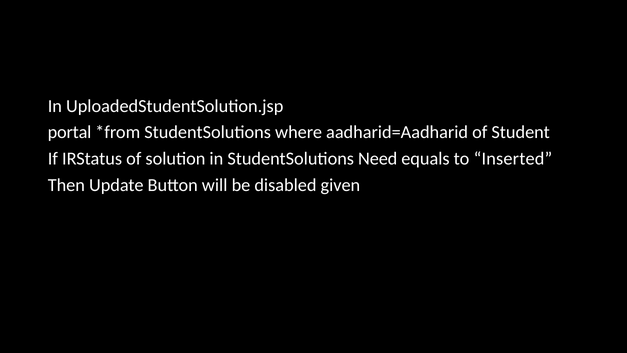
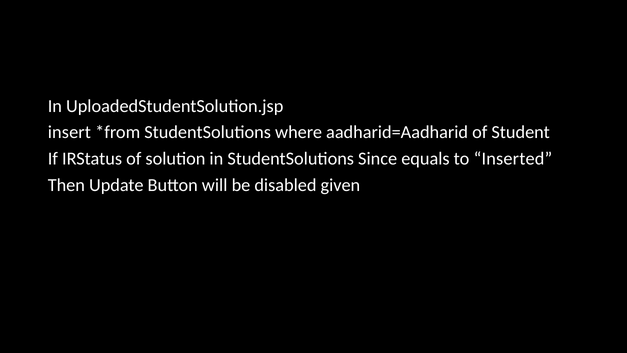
portal: portal -> insert
Need: Need -> Since
